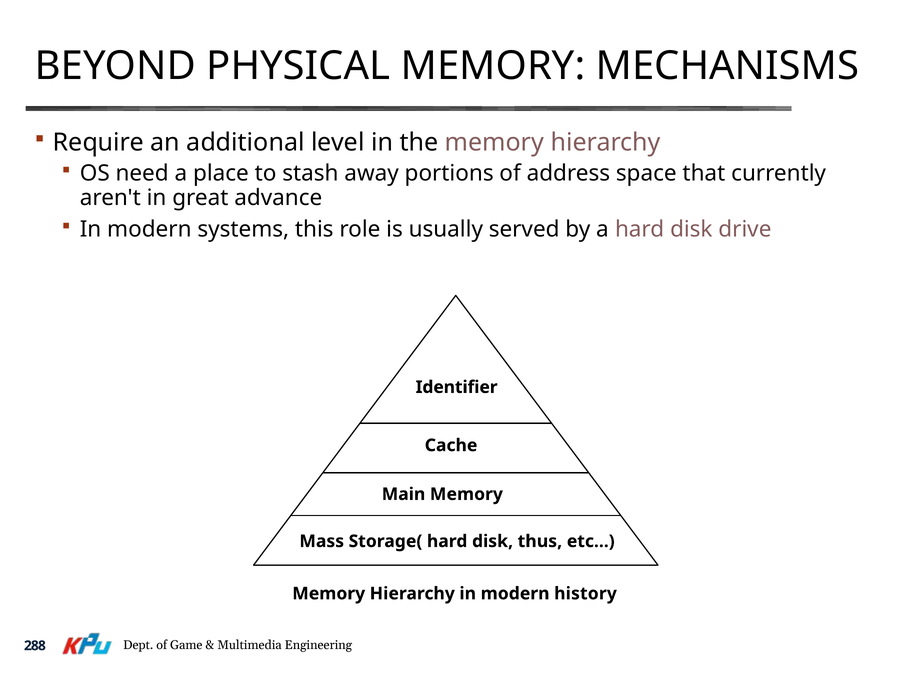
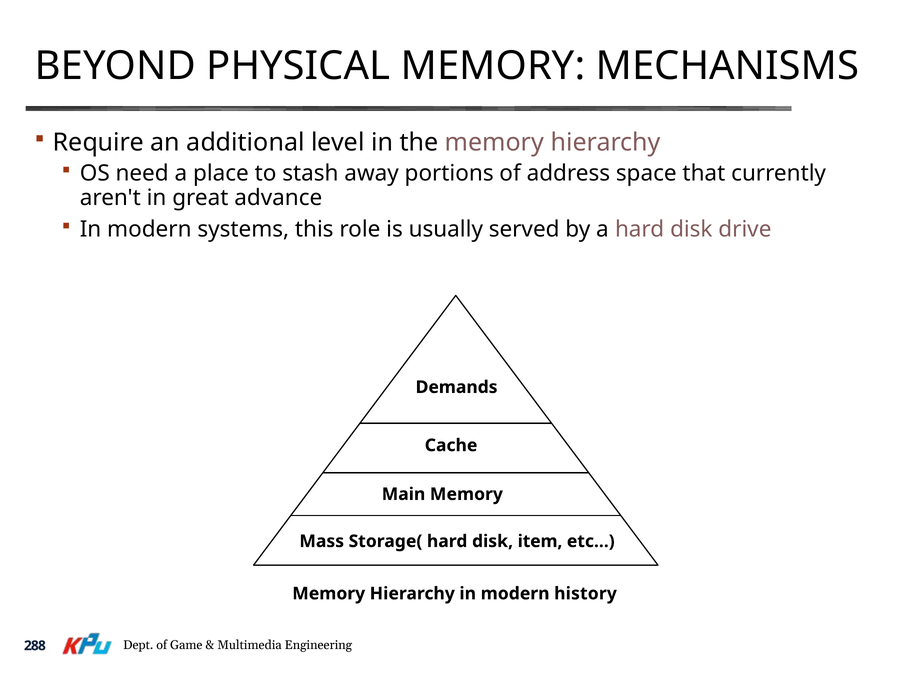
Identifier: Identifier -> Demands
thus: thus -> item
